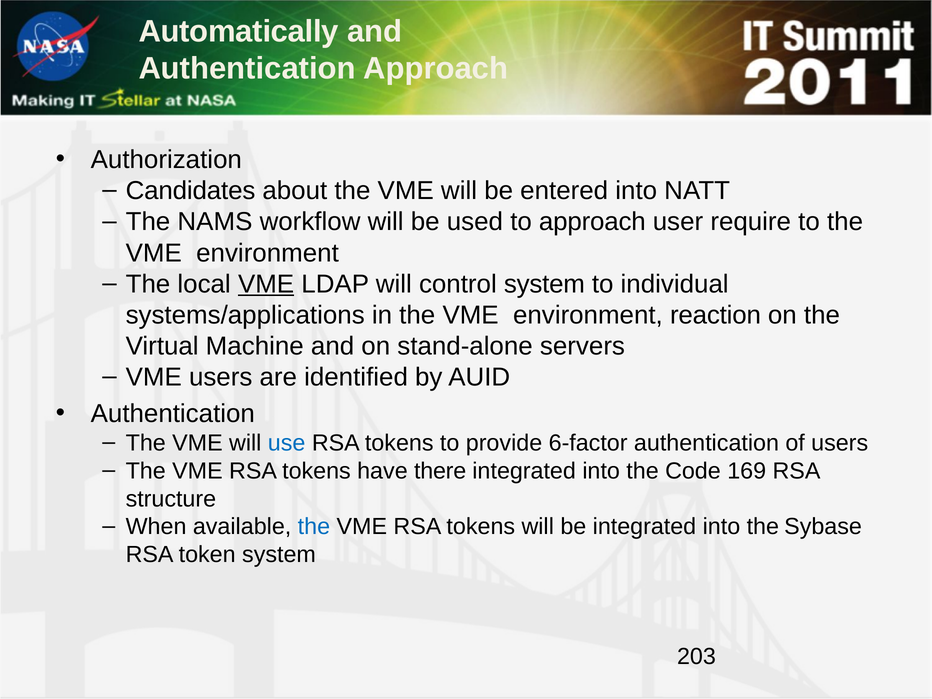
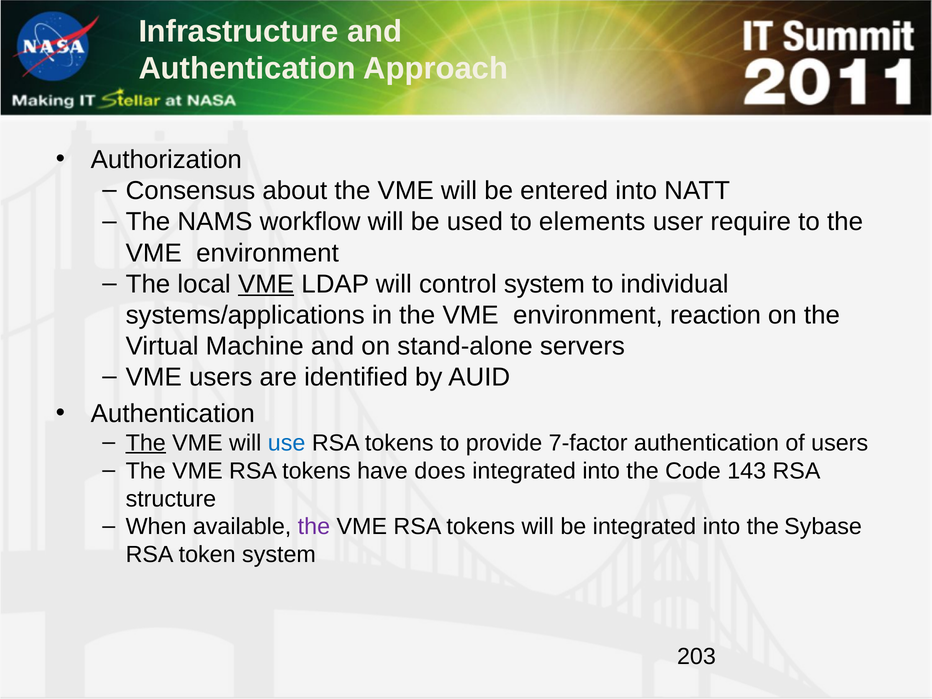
Automatically: Automatically -> Infrastructure
Candidates: Candidates -> Consensus
to approach: approach -> elements
The at (146, 443) underline: none -> present
6-factor: 6-factor -> 7-factor
there: there -> does
169: 169 -> 143
the at (314, 527) colour: blue -> purple
